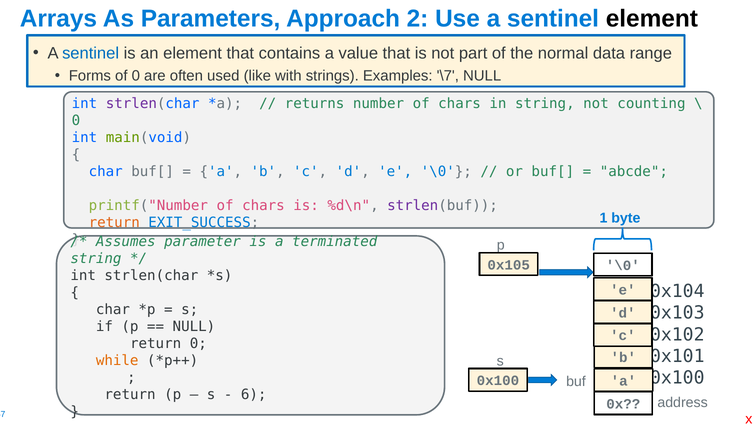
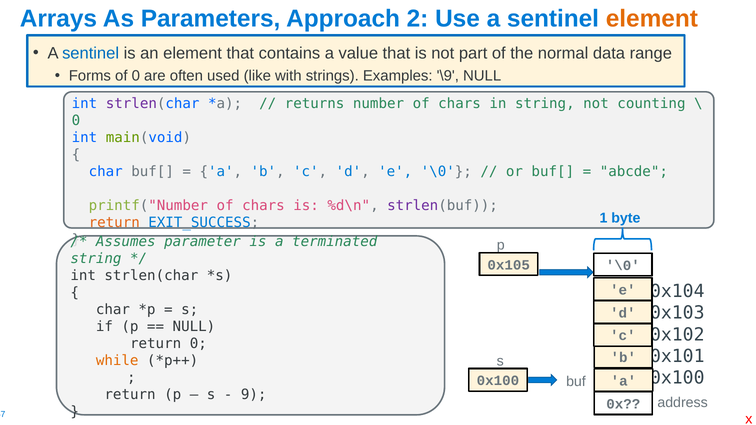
element at (652, 19) colour: black -> orange
\7: \7 -> \9
6: 6 -> 9
